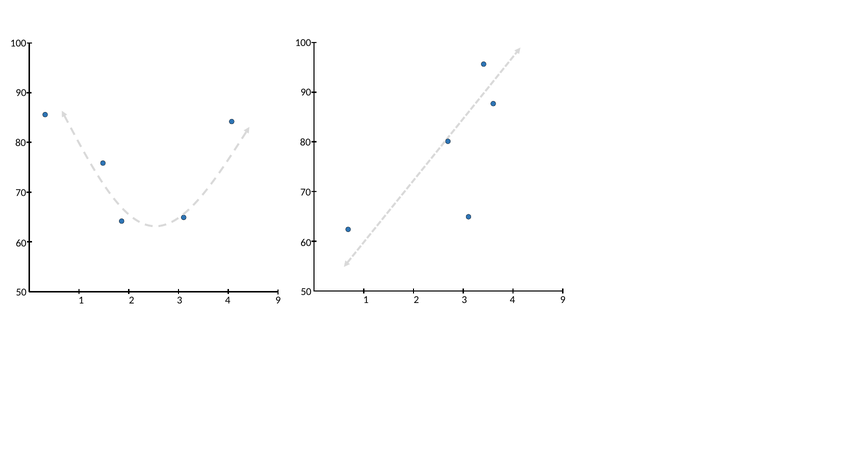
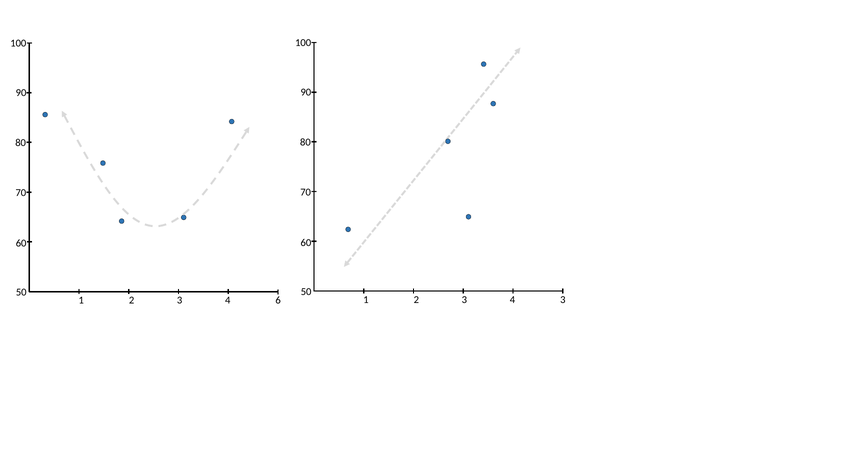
9 at (563, 300): 9 -> 3
9 at (278, 300): 9 -> 6
